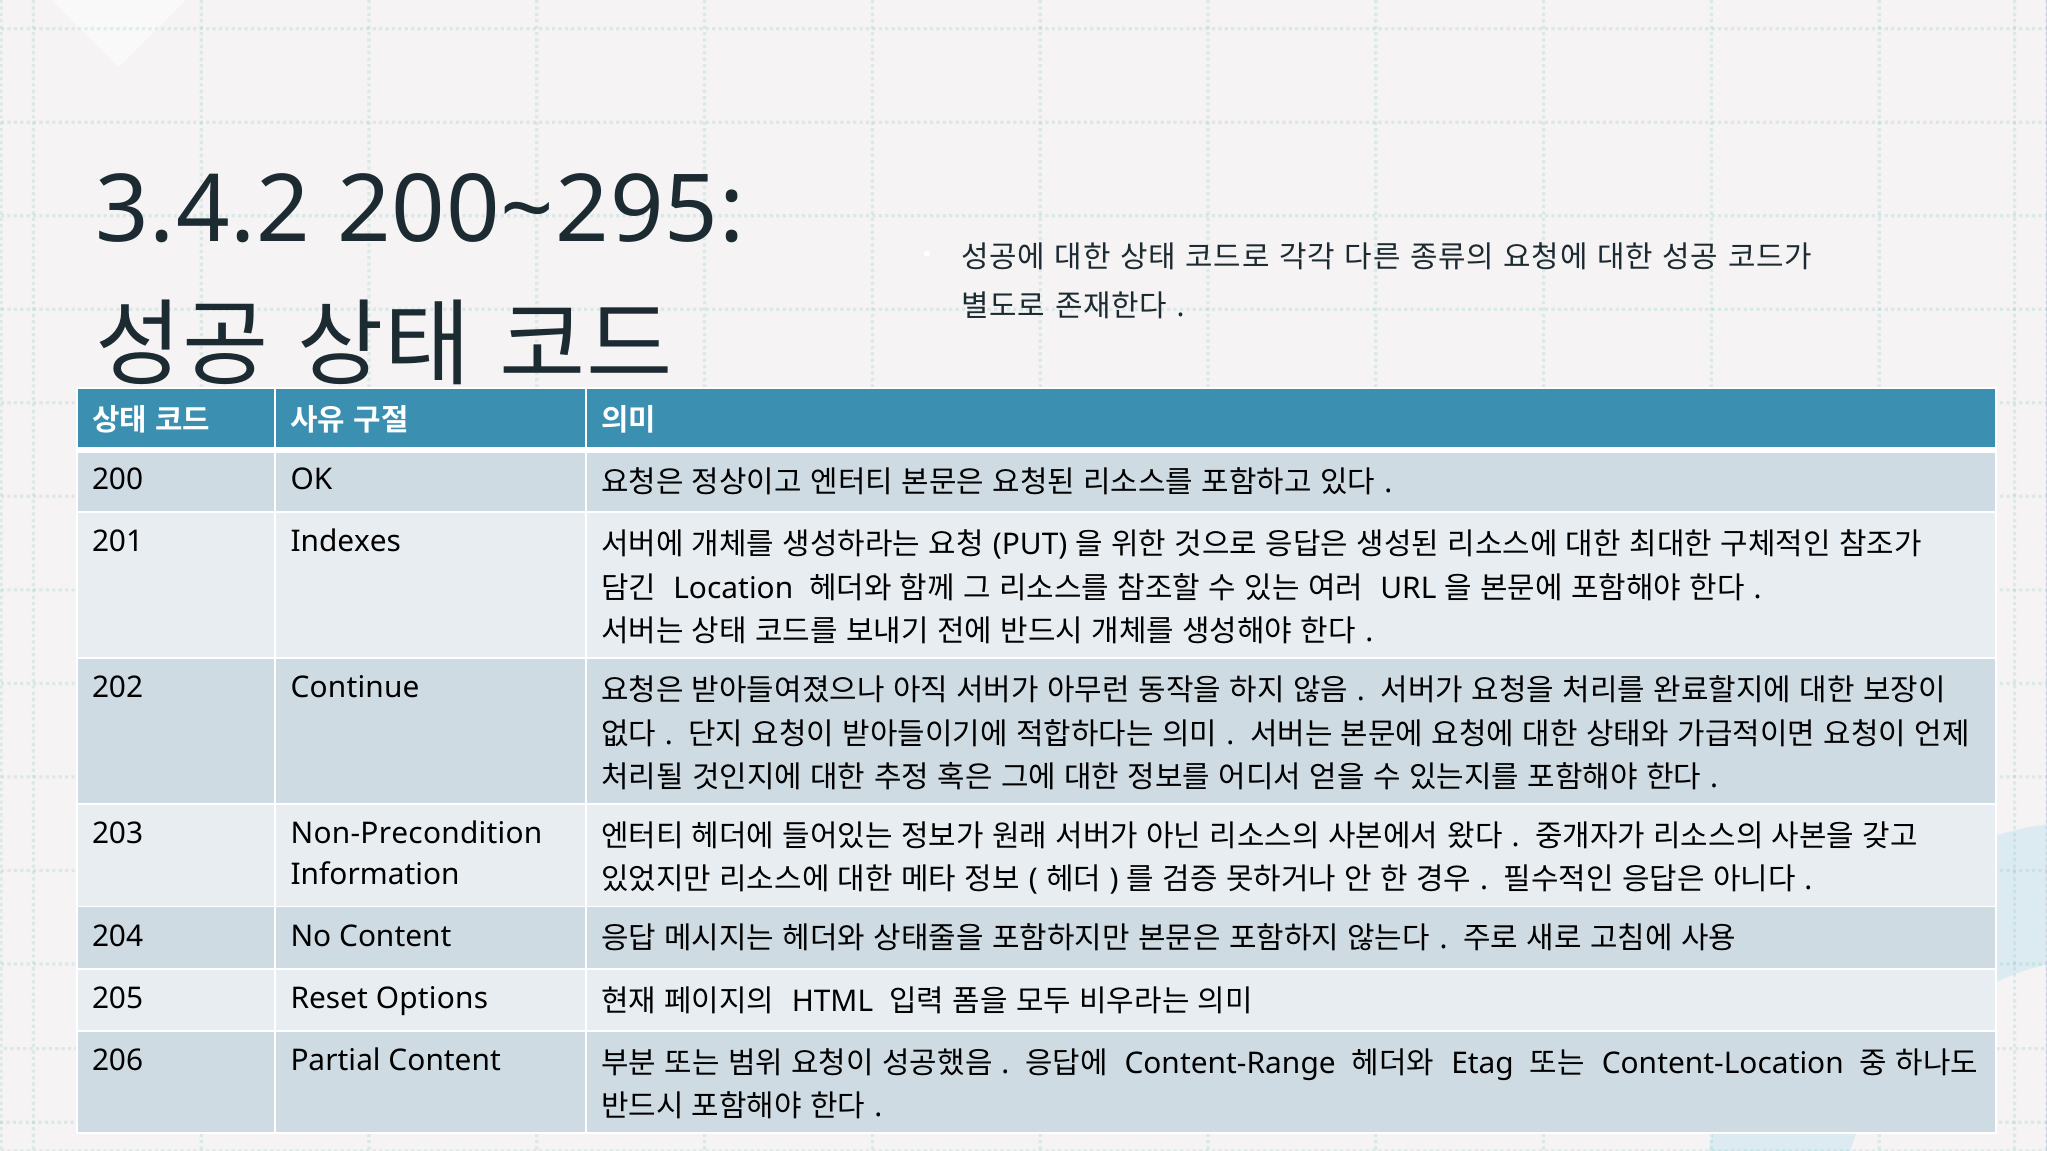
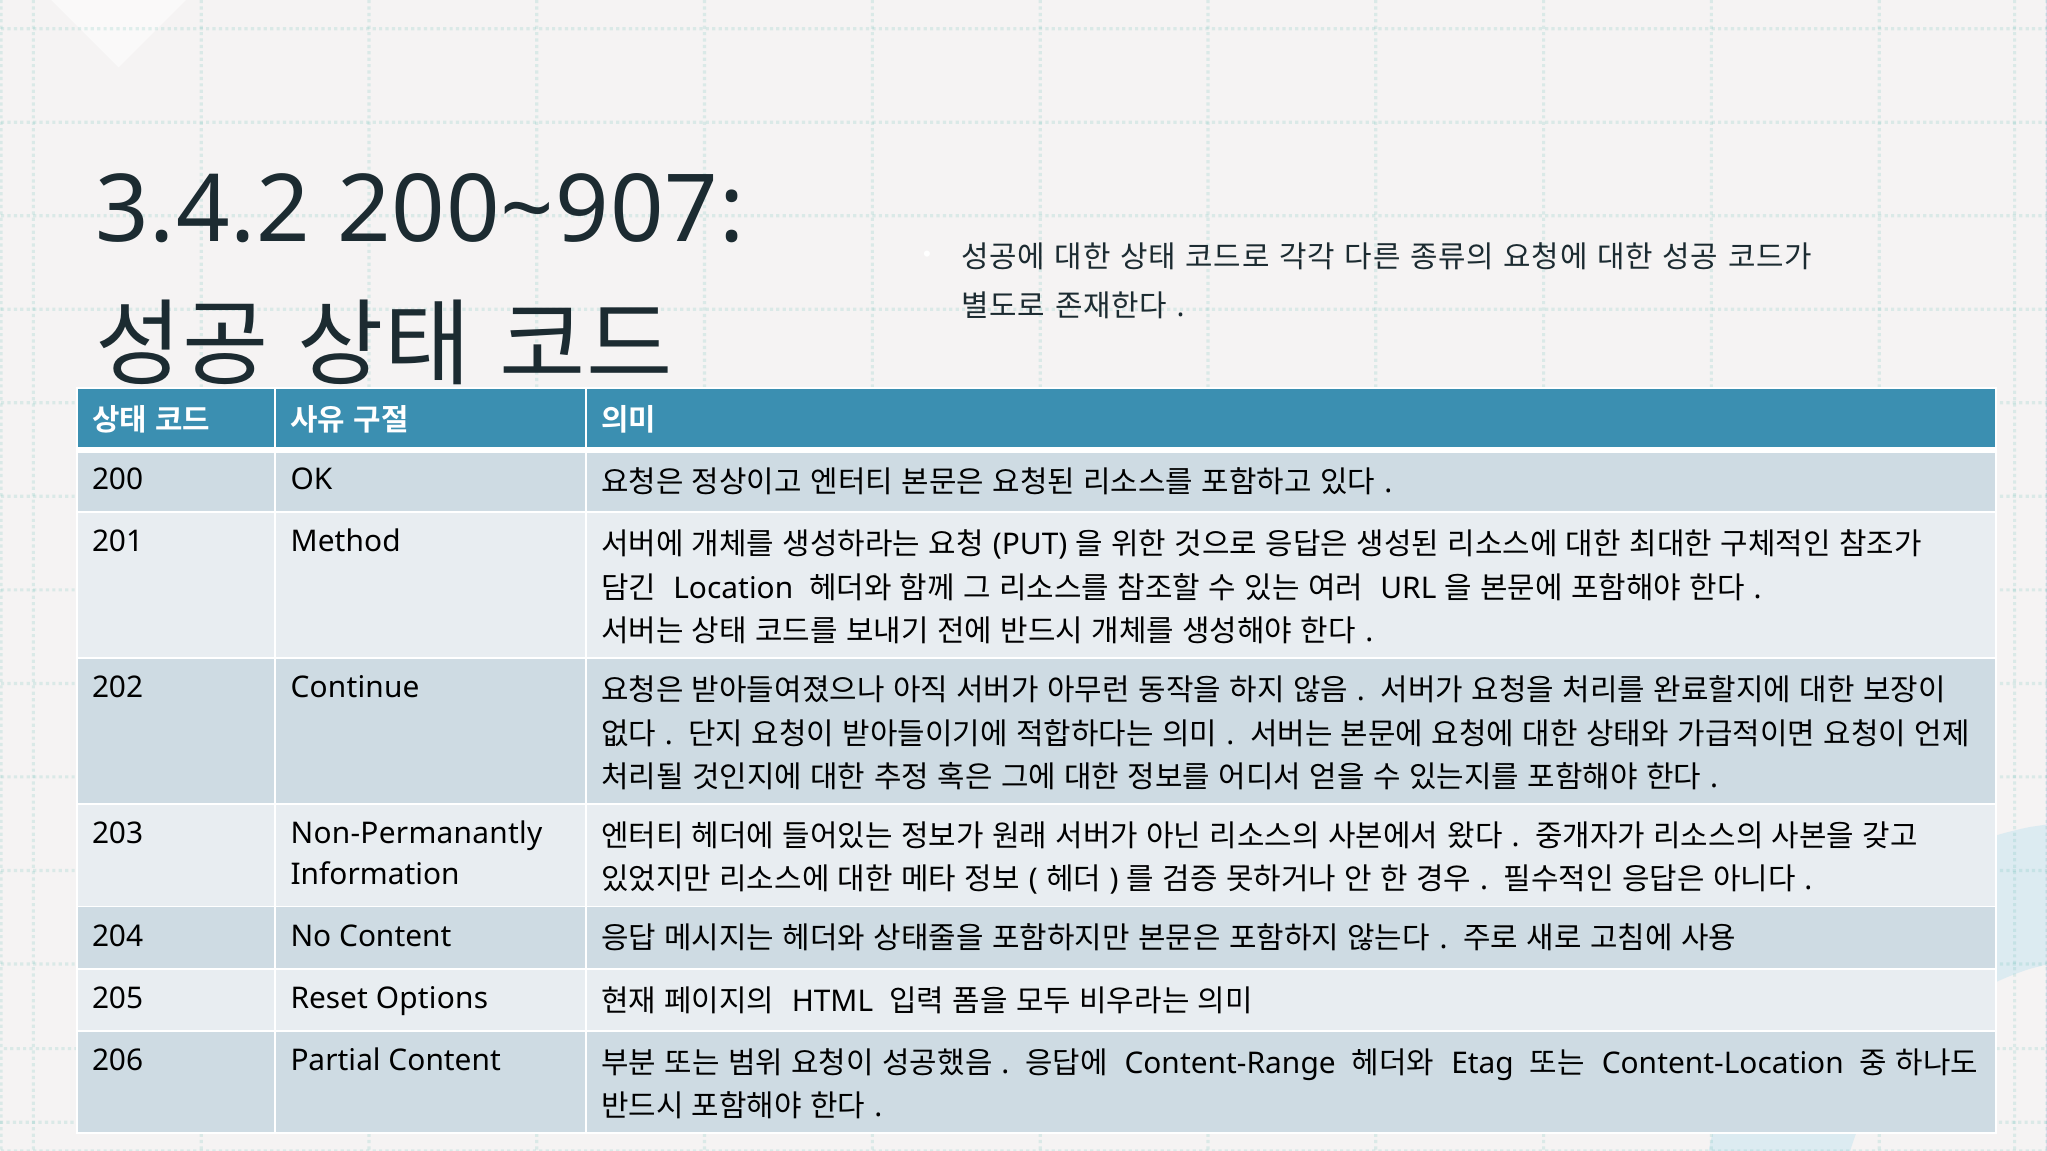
200~295: 200~295 -> 200~907
Indexes: Indexes -> Method
Non-Precondition: Non-Precondition -> Non-Permanantly
